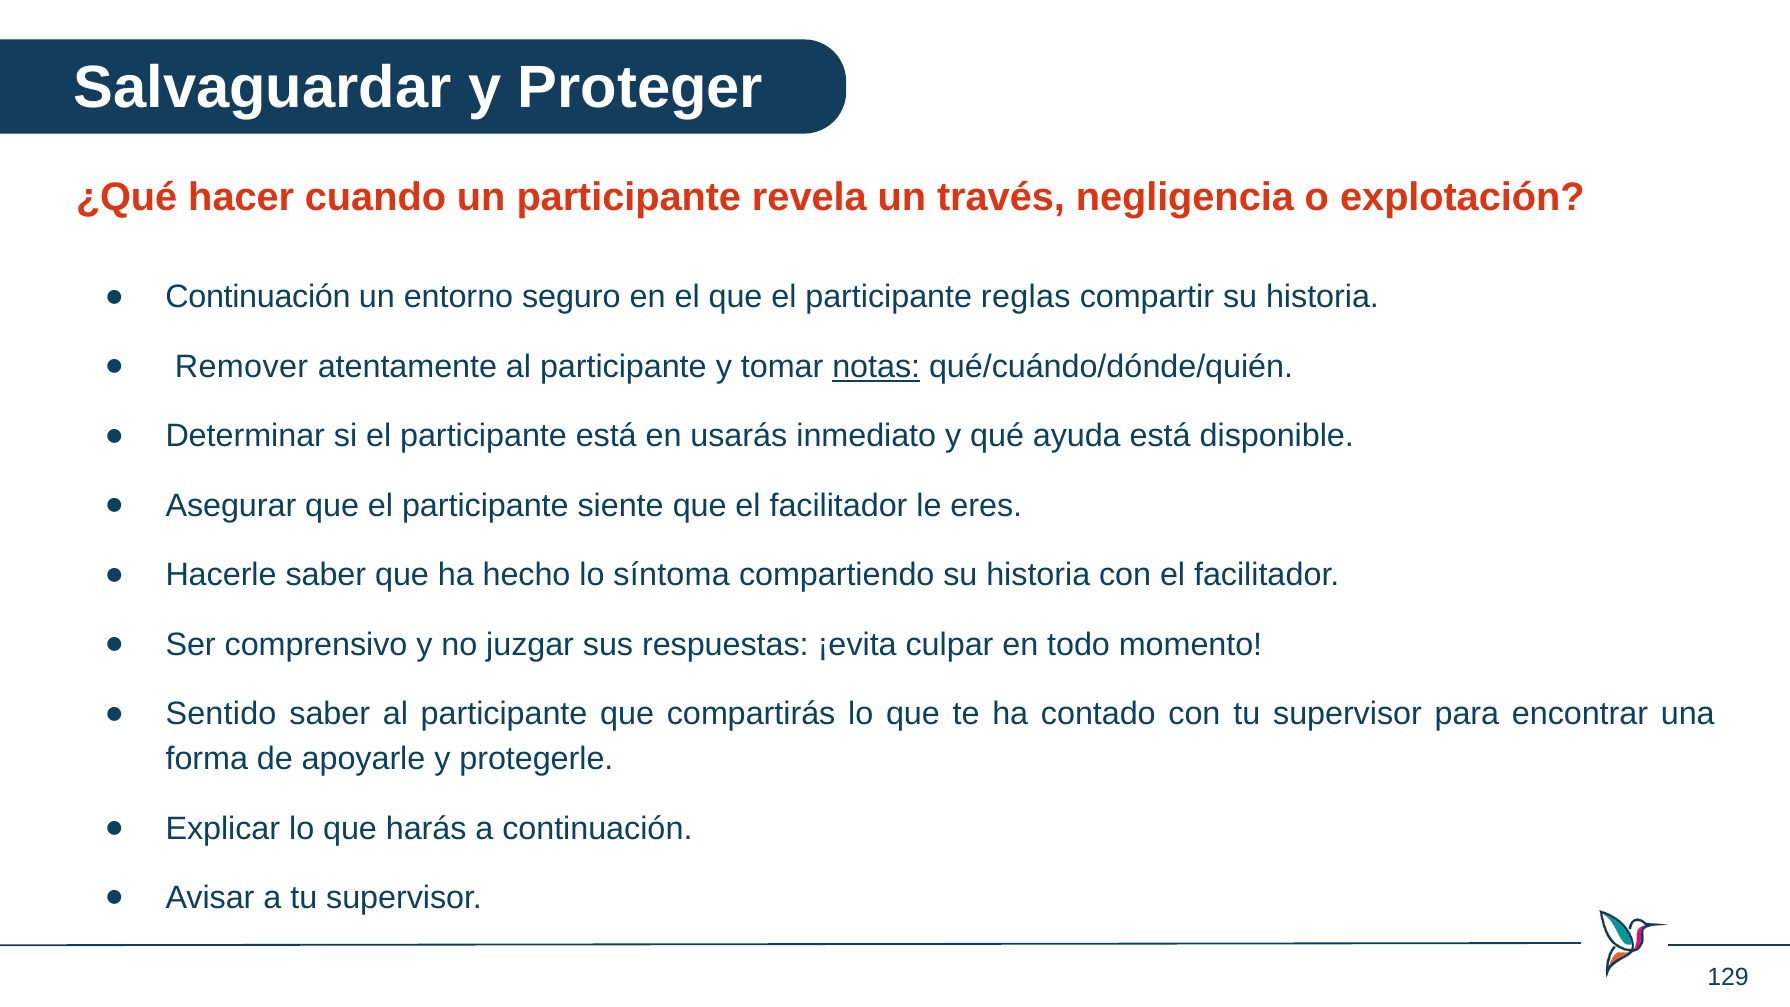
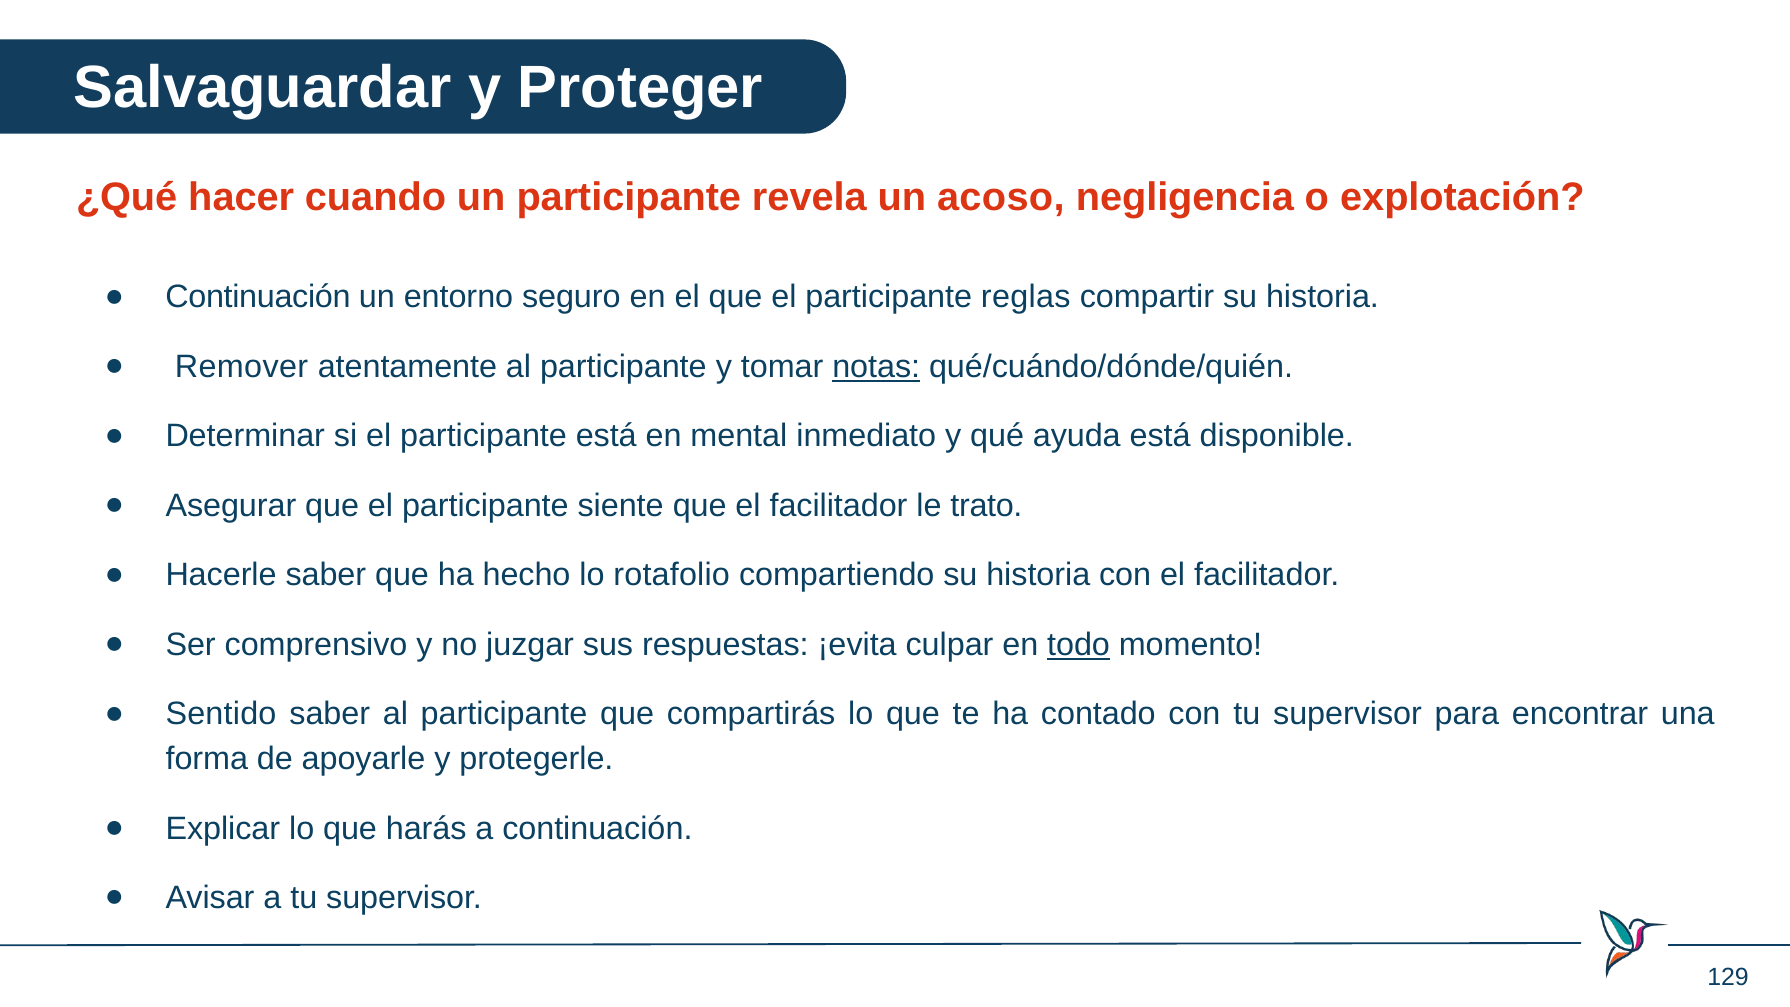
través: través -> acoso
usarás: usarás -> mental
eres: eres -> trato
síntoma: síntoma -> rotafolio
todo underline: none -> present
